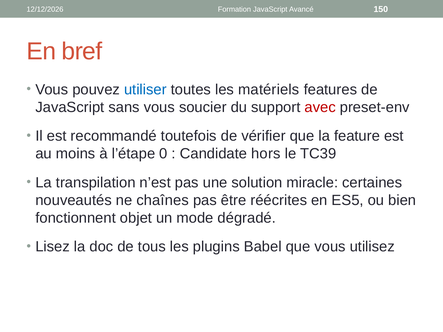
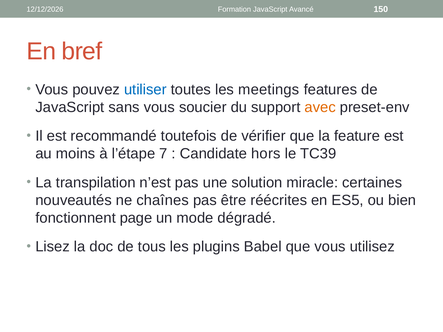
matériels: matériels -> meetings
avec colour: red -> orange
0: 0 -> 7
objet: objet -> page
